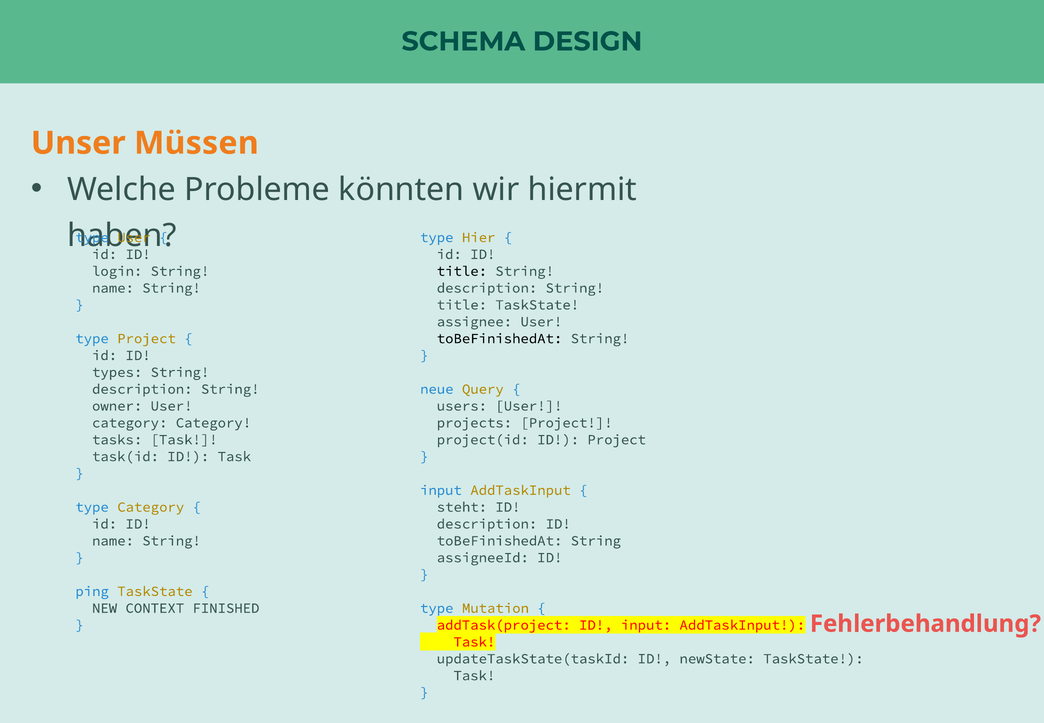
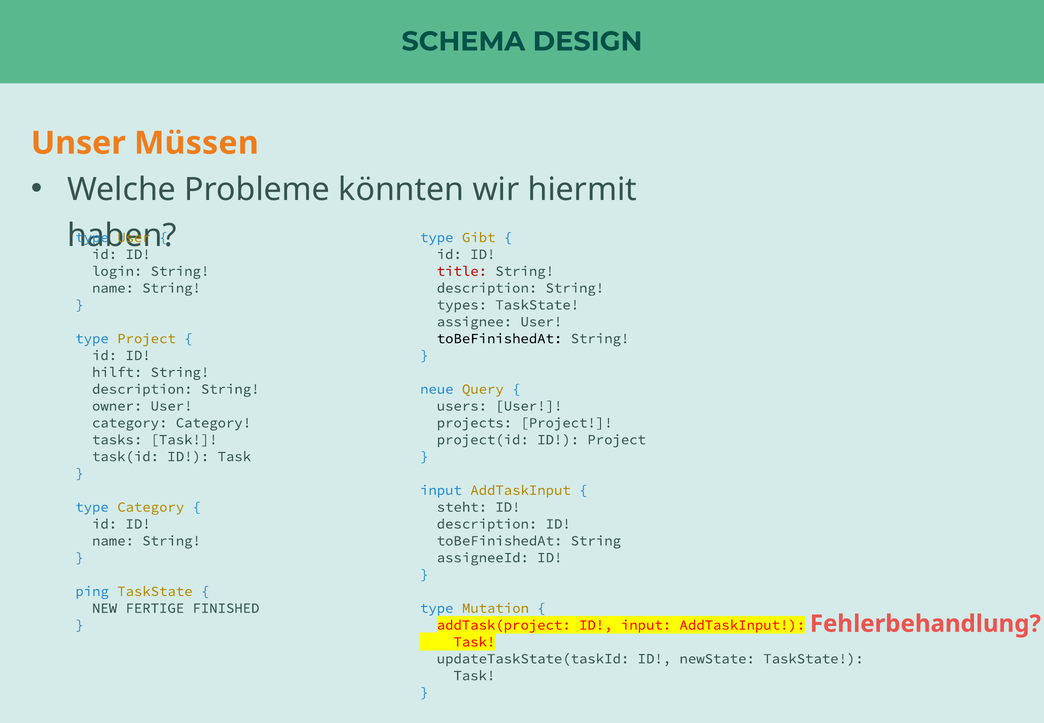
Hier: Hier -> Gibt
title at (462, 271) colour: black -> red
title at (462, 305): title -> types
types: types -> hilft
CONTEXT: CONTEXT -> FERTIGE
